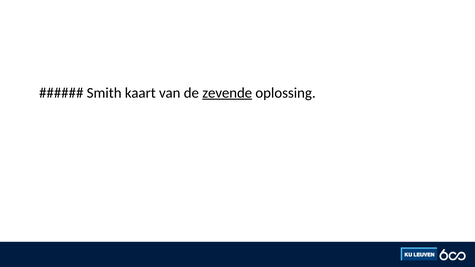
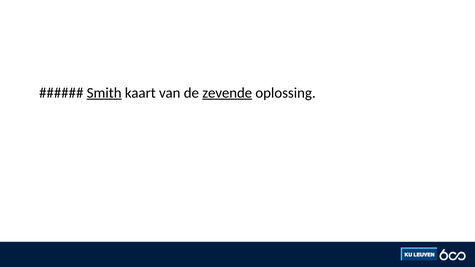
Smith underline: none -> present
